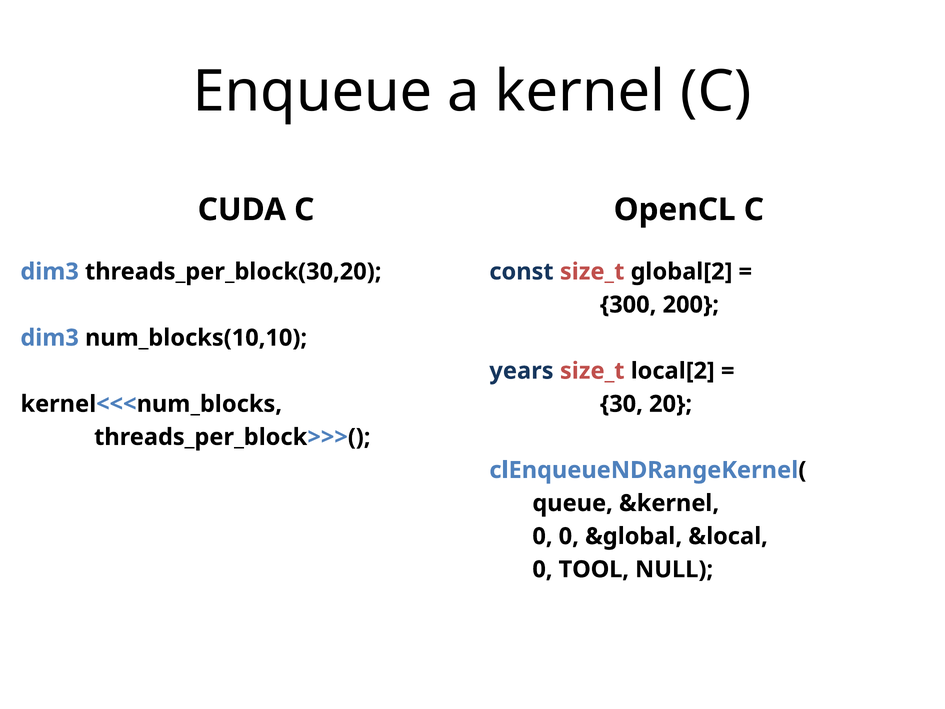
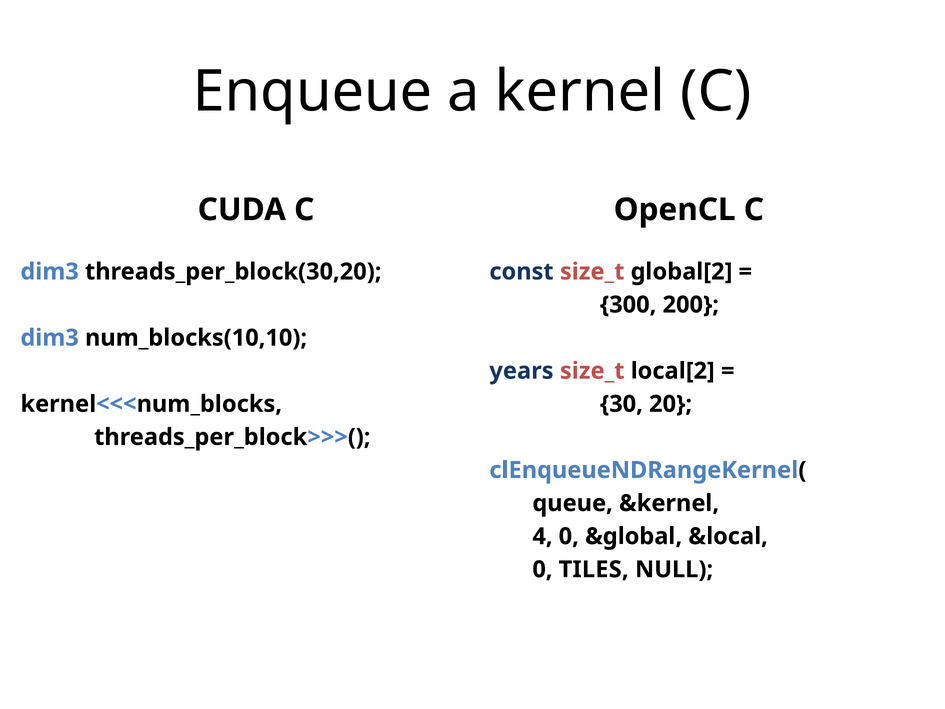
0 at (542, 536): 0 -> 4
TOOL: TOOL -> TILES
